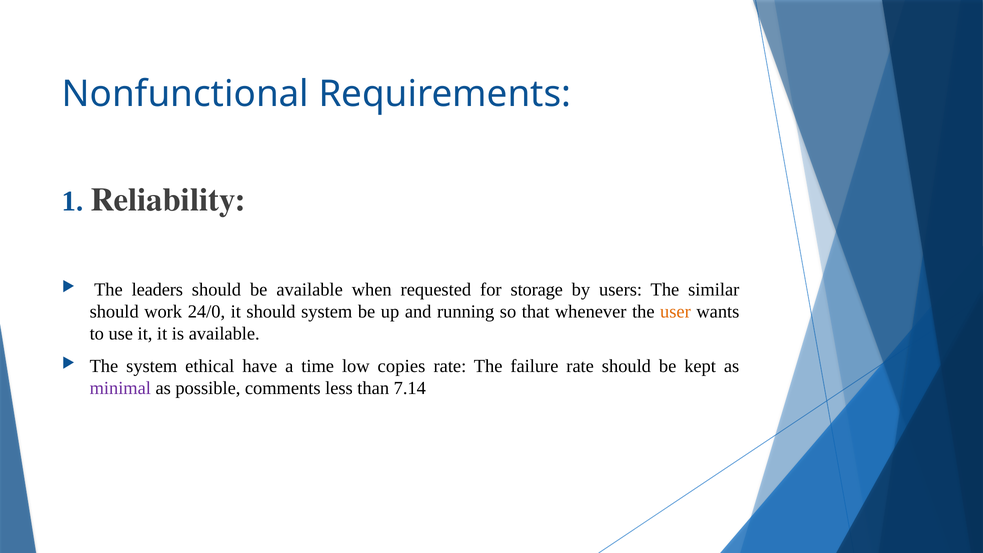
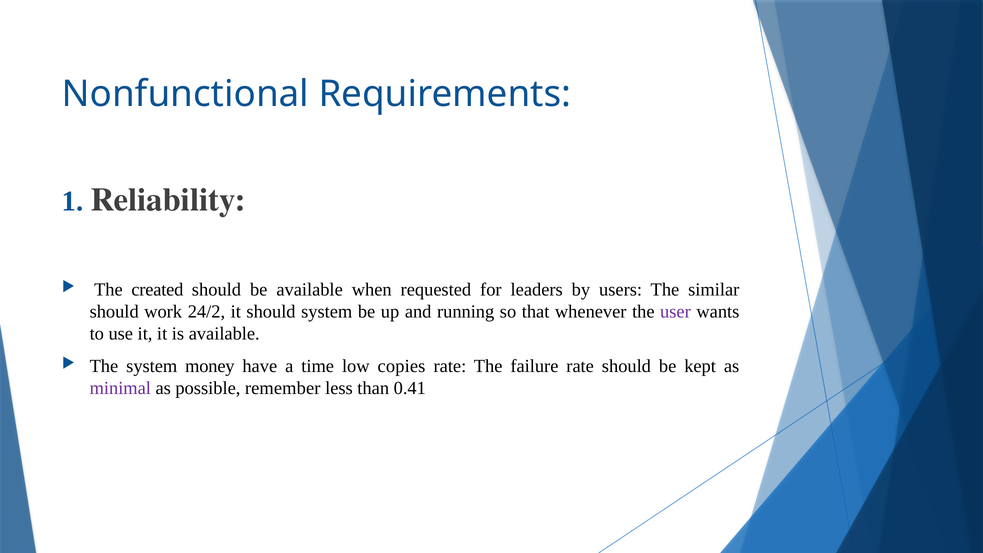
leaders: leaders -> created
storage: storage -> leaders
24/0: 24/0 -> 24/2
user colour: orange -> purple
ethical: ethical -> money
comments: comments -> remember
7.14: 7.14 -> 0.41
